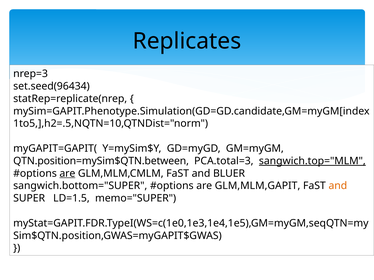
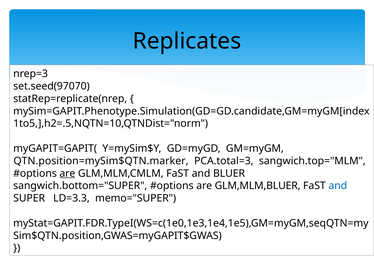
set.seed(96434: set.seed(96434 -> set.seed(97070
QTN.position=mySim$QTN.between: QTN.position=mySim$QTN.between -> QTN.position=mySim$QTN.marker
sangwich.top="MLM underline: present -> none
GLM,MLM,GAPIT: GLM,MLM,GAPIT -> GLM,MLM,BLUER
and at (338, 186) colour: orange -> blue
LD=1.5: LD=1.5 -> LD=3.3
